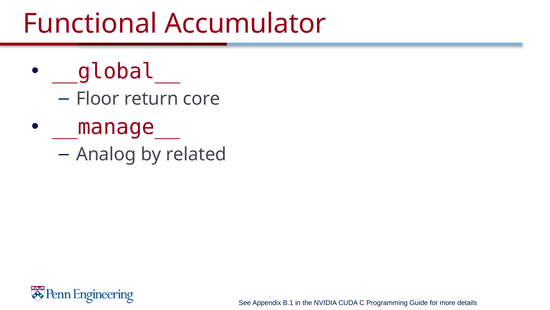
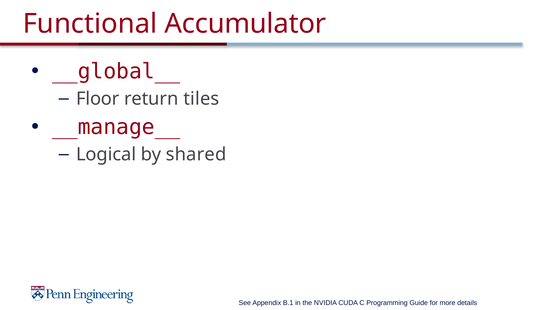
core: core -> tiles
Analog: Analog -> Logical
related: related -> shared
